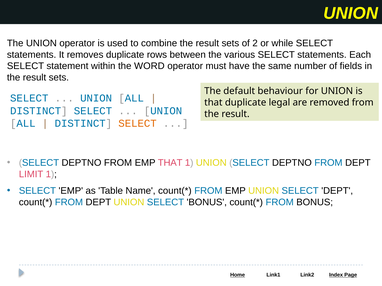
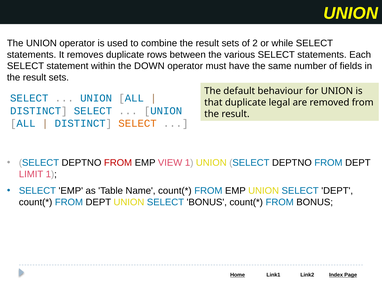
WORD: WORD -> DOWN
FROM at (118, 163) colour: black -> red
EMP THAT: THAT -> VIEW
